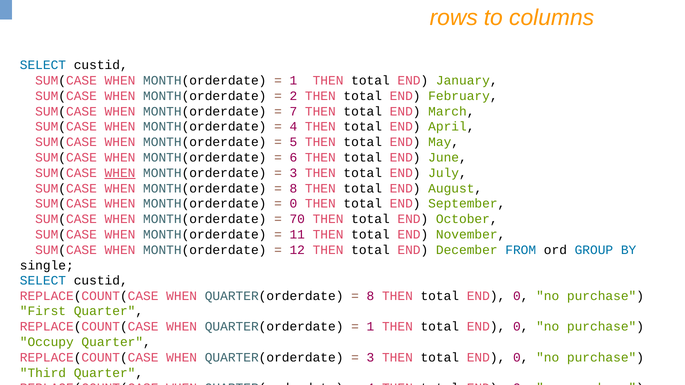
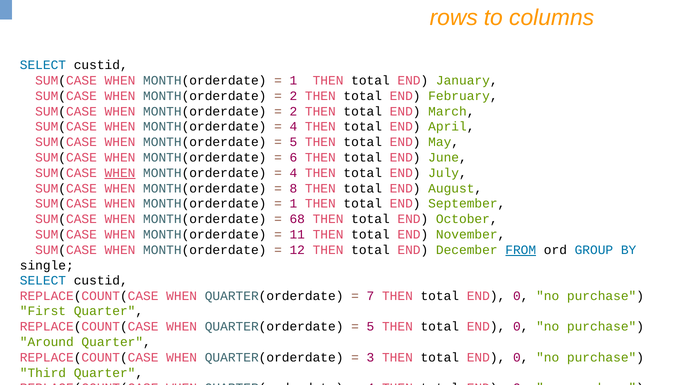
7 at (293, 111): 7 -> 2
3 at (293, 173): 3 -> 4
0 at (293, 204): 0 -> 1
70: 70 -> 68
FROM at (521, 250) underline: none -> present
8 at (370, 296): 8 -> 7
1 at (370, 327): 1 -> 5
Occupy: Occupy -> Around
